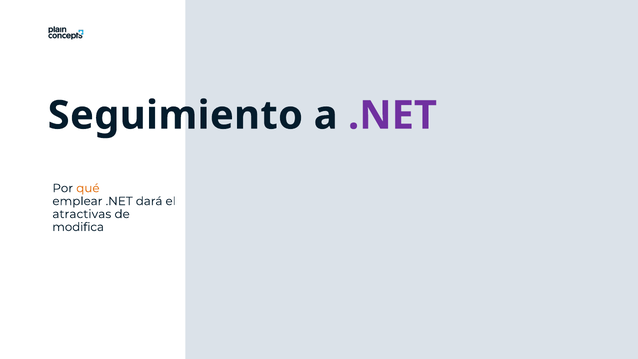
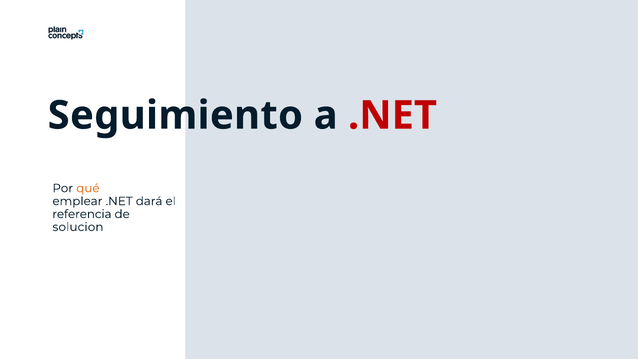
.NET at (392, 115) colour: purple -> red
atractivas: atractivas -> referencia
modifica: modifica -> solucion
